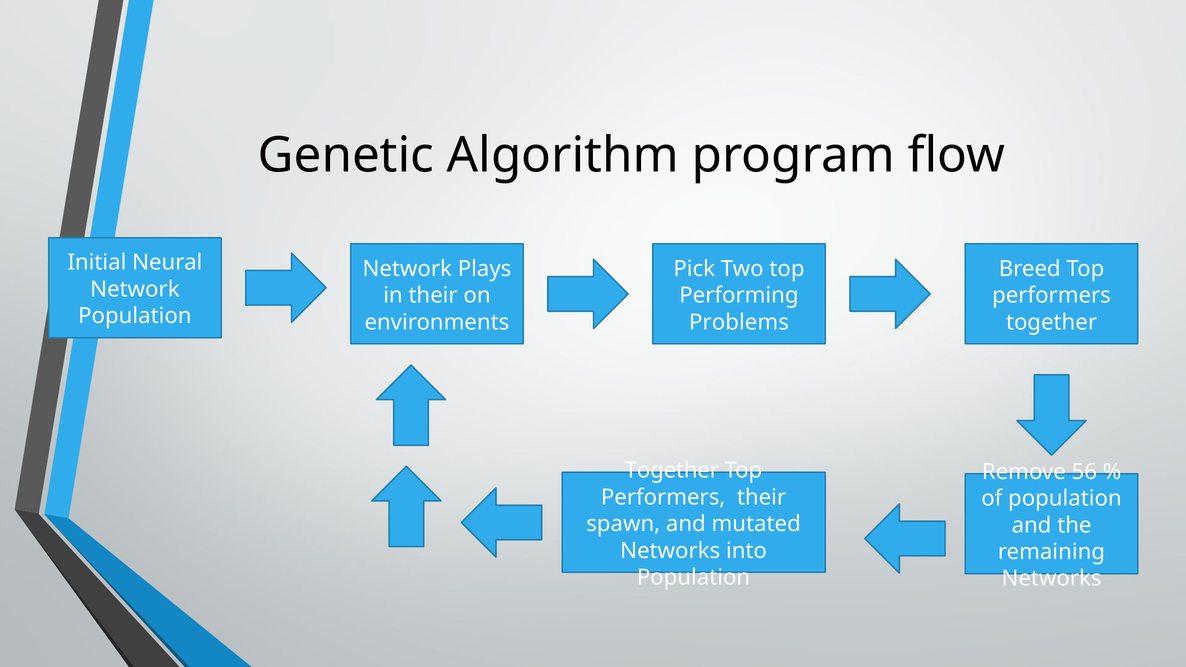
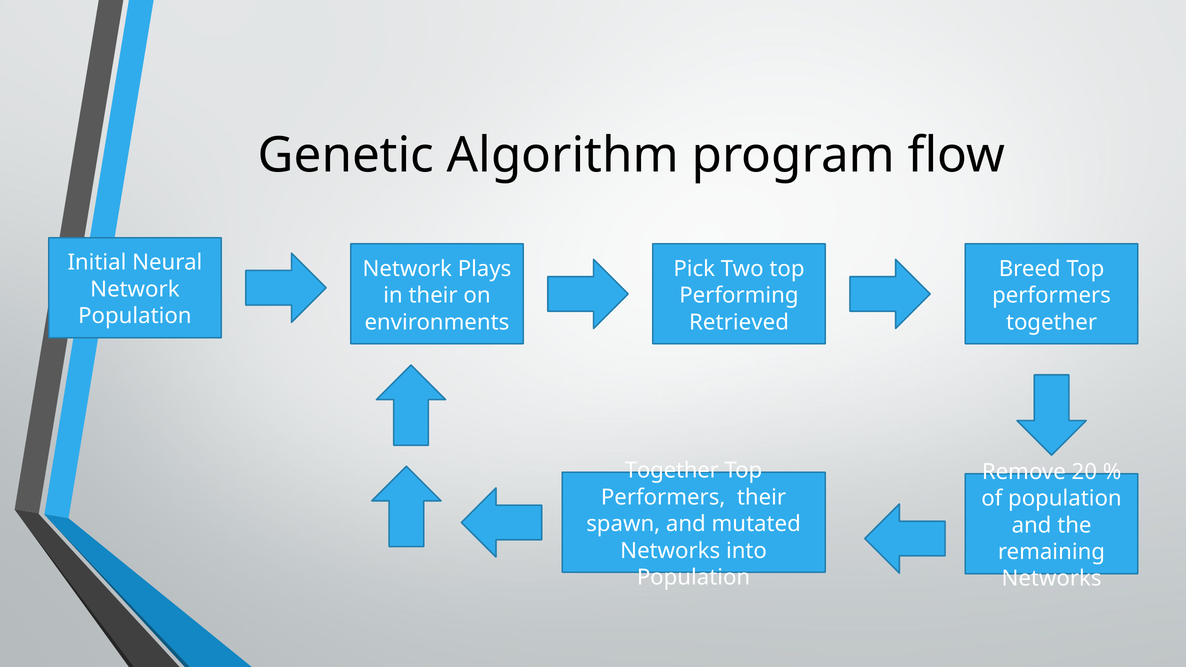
Problems: Problems -> Retrieved
56: 56 -> 20
